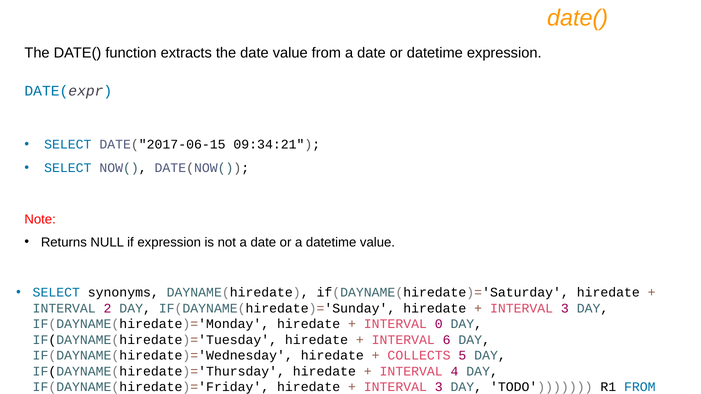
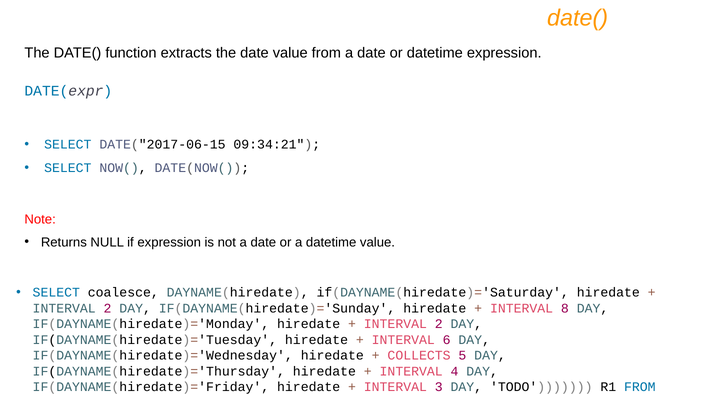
synonyms: synonyms -> coalesce
3 at (565, 308): 3 -> 8
0 at (439, 324): 0 -> 2
